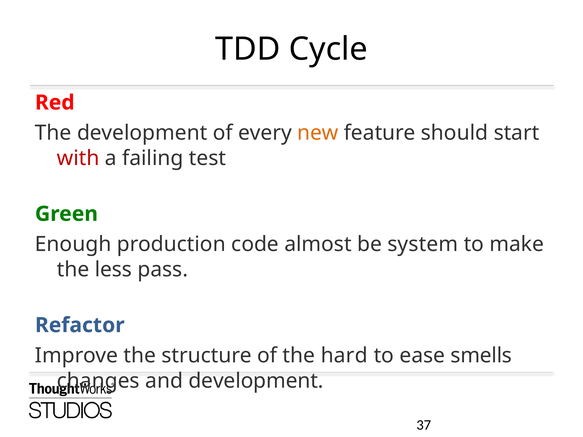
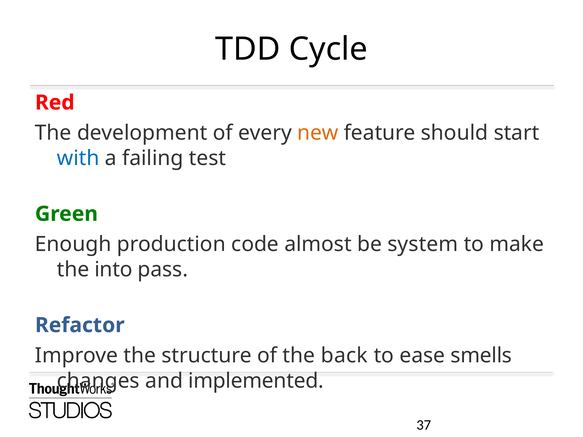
with colour: red -> blue
less: less -> into
hard: hard -> back
and development: development -> implemented
